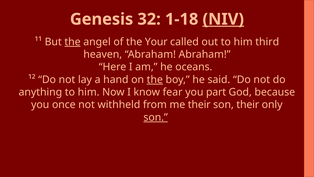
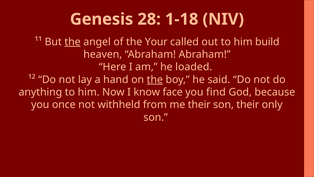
32: 32 -> 28
NIV underline: present -> none
third: third -> build
oceans: oceans -> loaded
fear: fear -> face
part: part -> find
son at (156, 117) underline: present -> none
